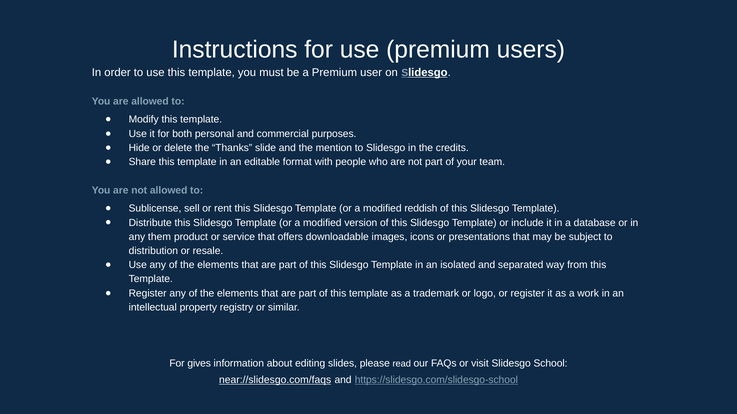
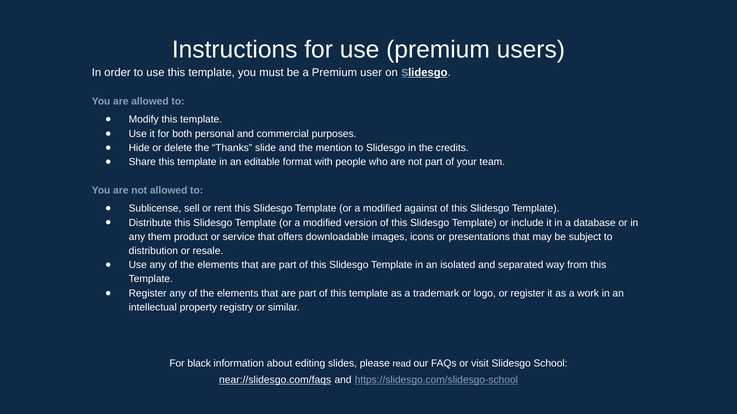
reddish: reddish -> against
gives: gives -> black
